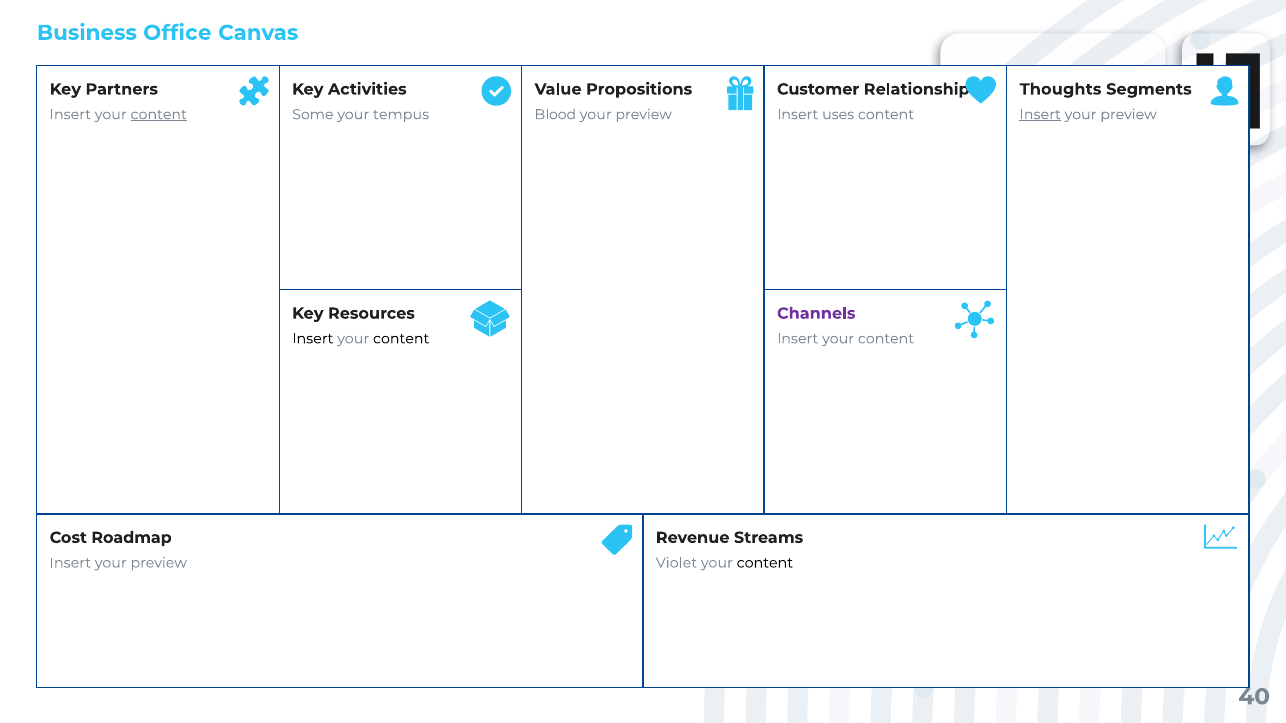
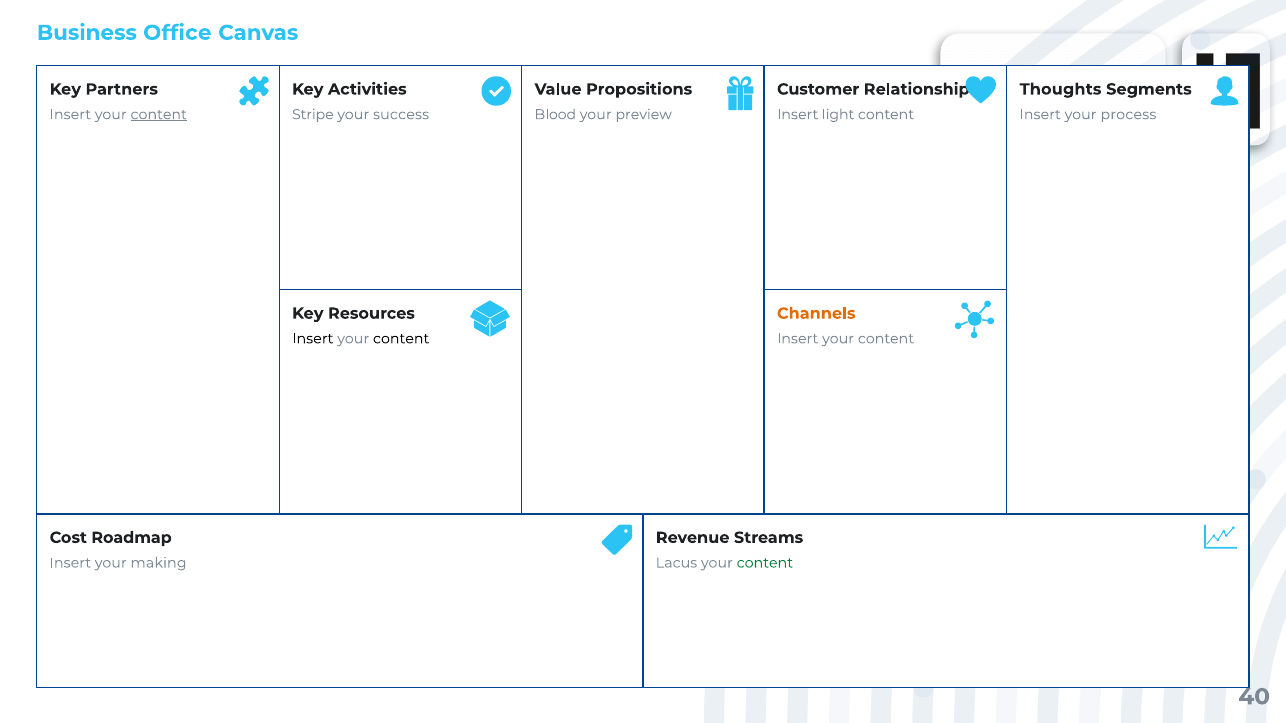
Some: Some -> Stripe
tempus: tempus -> success
uses: uses -> light
Insert at (1040, 115) underline: present -> none
preview at (1129, 115): preview -> process
Channels colour: purple -> orange
preview at (159, 563): preview -> making
Violet: Violet -> Lacus
content at (765, 563) colour: black -> green
